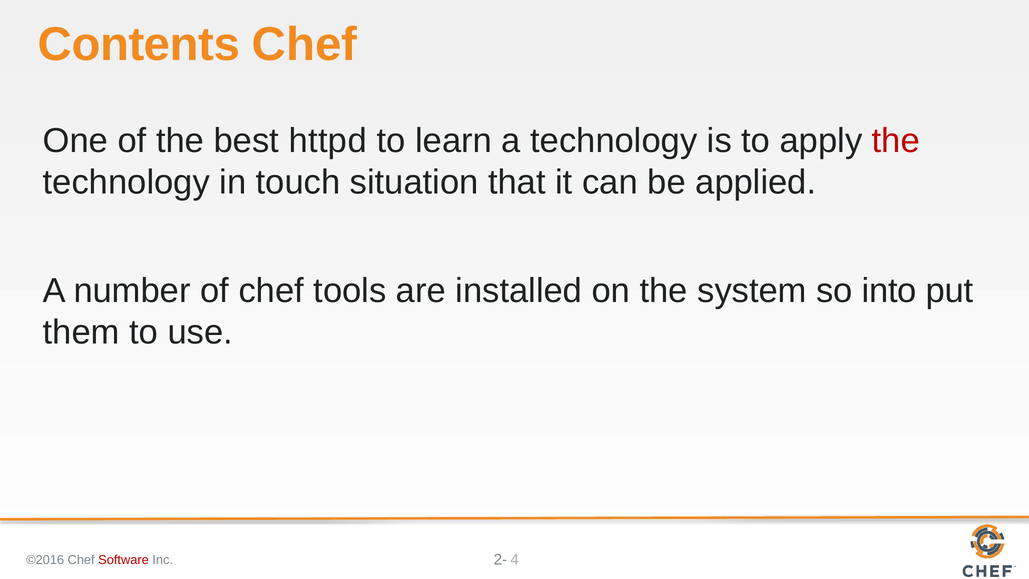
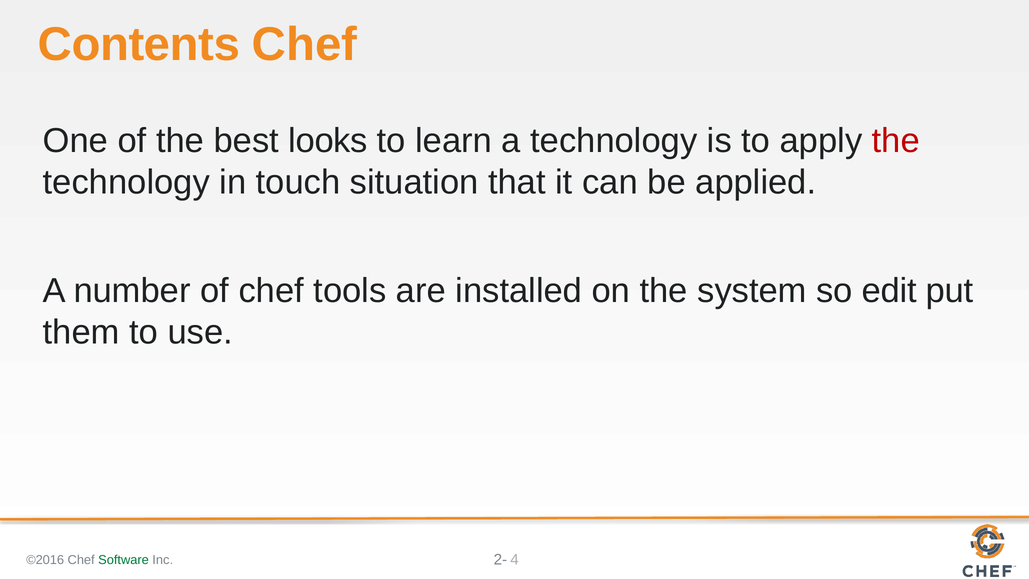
httpd: httpd -> looks
into: into -> edit
Software colour: red -> green
